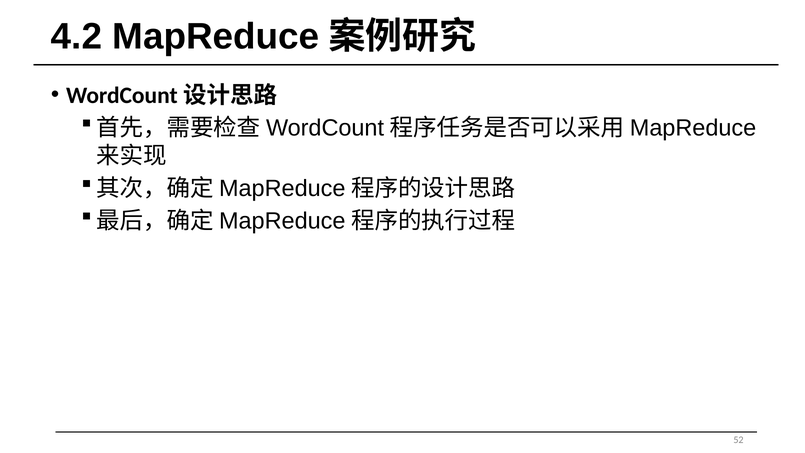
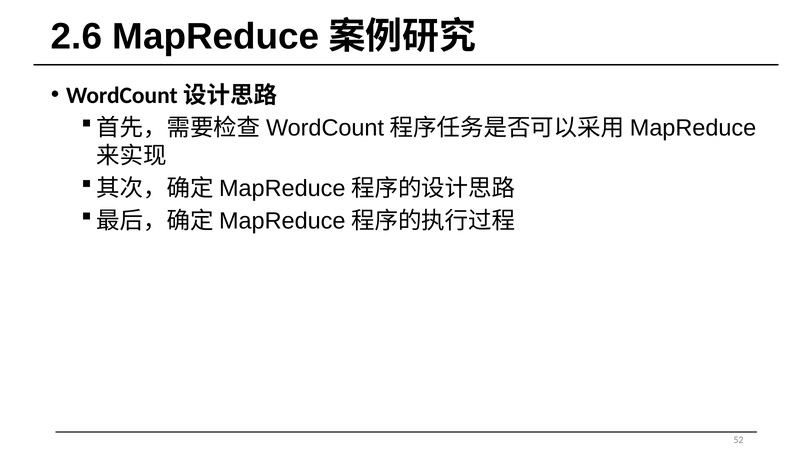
4.2: 4.2 -> 2.6
